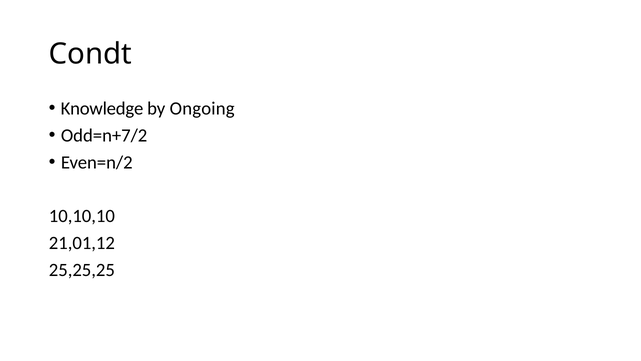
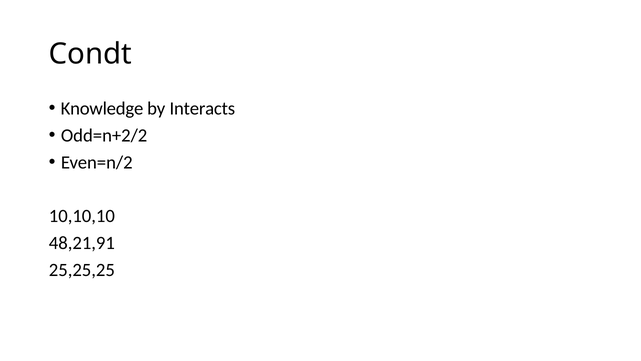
Ongoing: Ongoing -> Interacts
Odd=n+7/2: Odd=n+7/2 -> Odd=n+2/2
21,01,12: 21,01,12 -> 48,21,91
